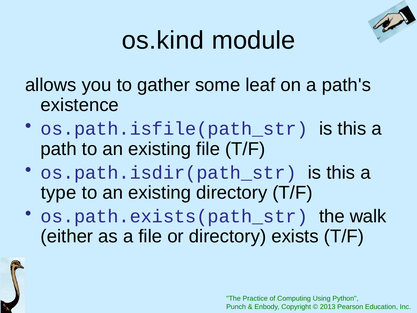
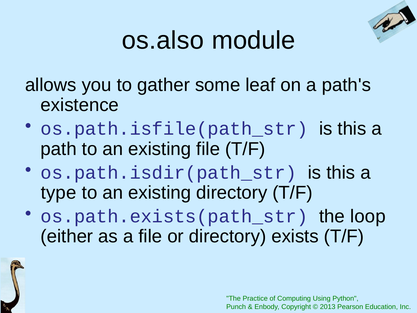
os.kind: os.kind -> os.also
walk: walk -> loop
